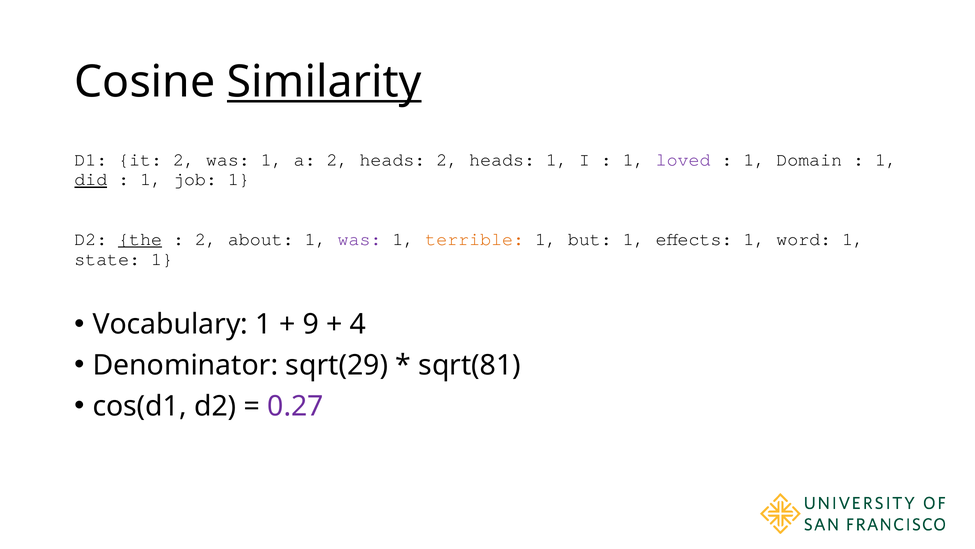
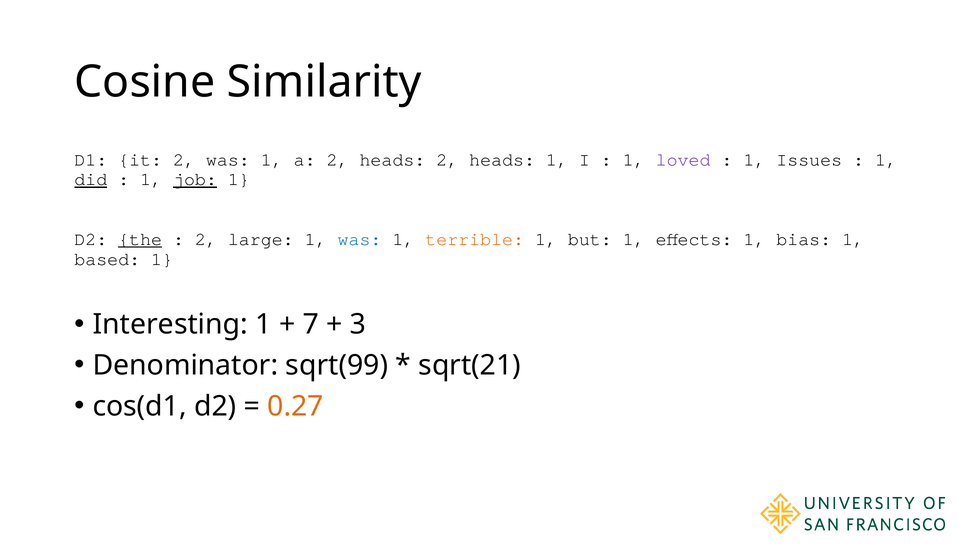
Similarity underline: present -> none
Domain: Domain -> Issues
job underline: none -> present
about: about -> large
was at (360, 239) colour: purple -> blue
word: word -> bias
state: state -> based
Vocabulary: Vocabulary -> Interesting
9: 9 -> 7
4: 4 -> 3
sqrt(29: sqrt(29 -> sqrt(99
sqrt(81: sqrt(81 -> sqrt(21
0.27 colour: purple -> orange
